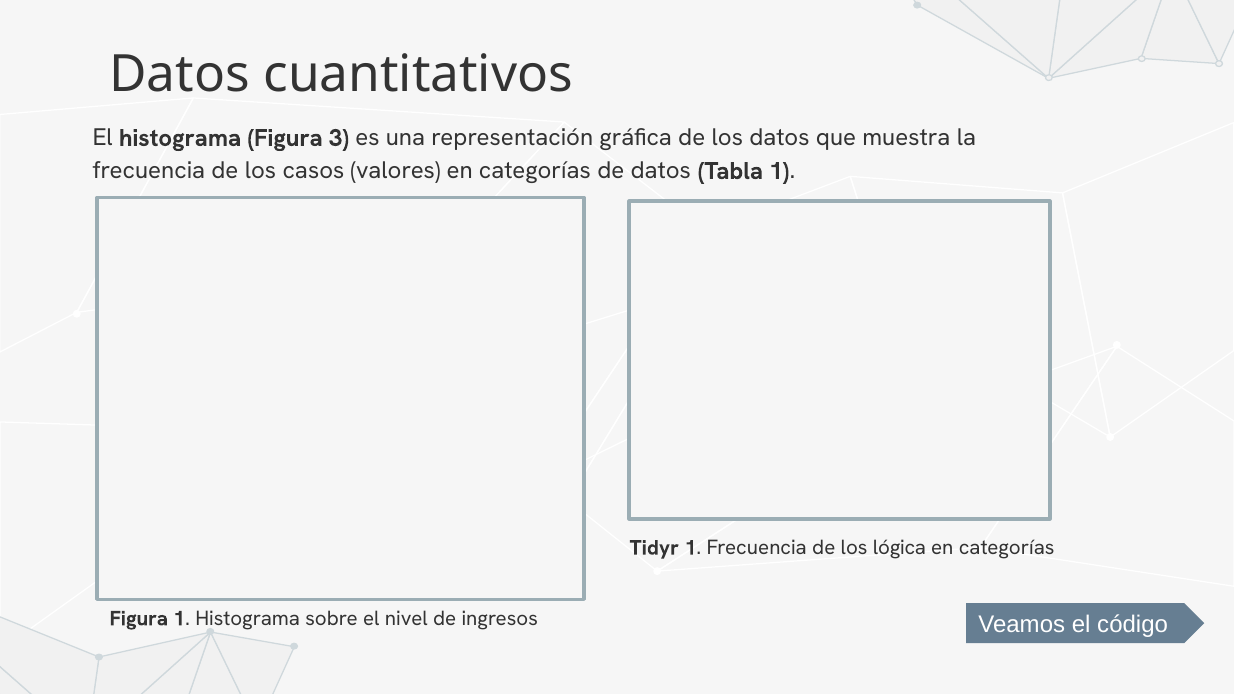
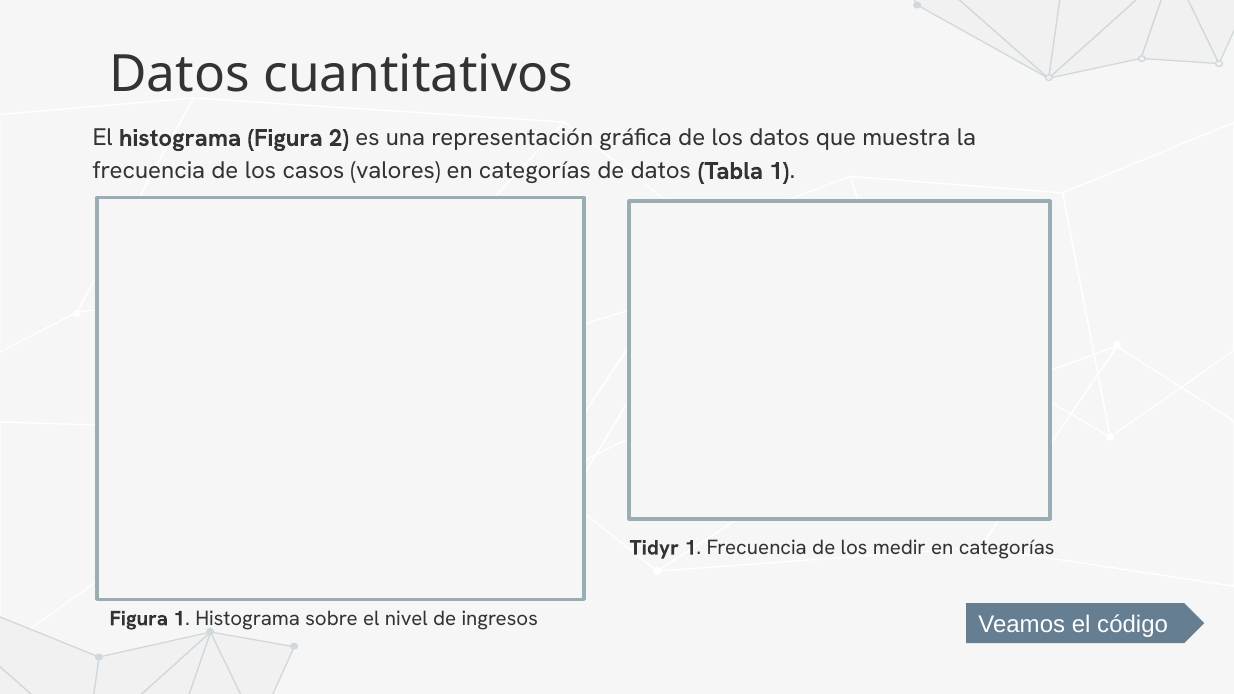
3: 3 -> 2
lógica: lógica -> medir
